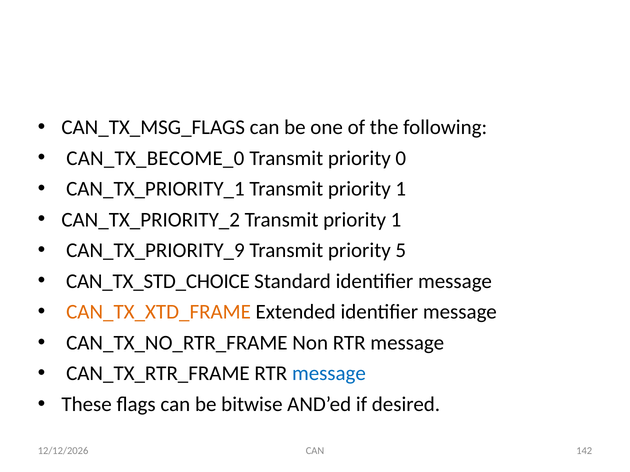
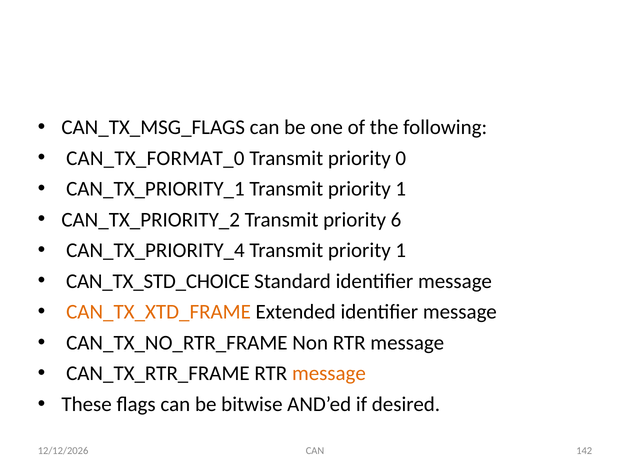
CAN_TX_BECOME_0: CAN_TX_BECOME_0 -> CAN_TX_FORMAT_0
CAN_TX_PRIORITY_2 Transmit priority 1: 1 -> 6
CAN_TX_PRIORITY_9: CAN_TX_PRIORITY_9 -> CAN_TX_PRIORITY_4
5 at (401, 251): 5 -> 1
message at (329, 374) colour: blue -> orange
